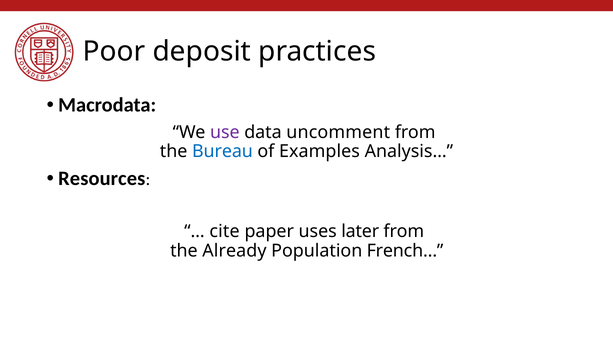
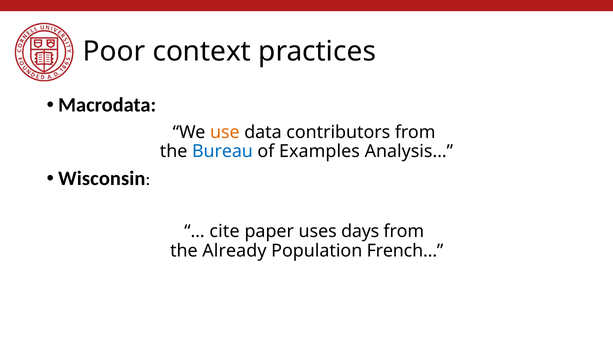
deposit: deposit -> context
use colour: purple -> orange
uncomment: uncomment -> contributors
Resources: Resources -> Wisconsin
later: later -> days
